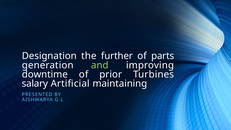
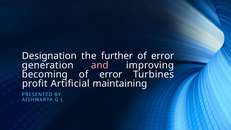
parts at (163, 56): parts -> error
and colour: light green -> pink
downtime: downtime -> becoming
prior at (111, 74): prior -> error
salary: salary -> profit
